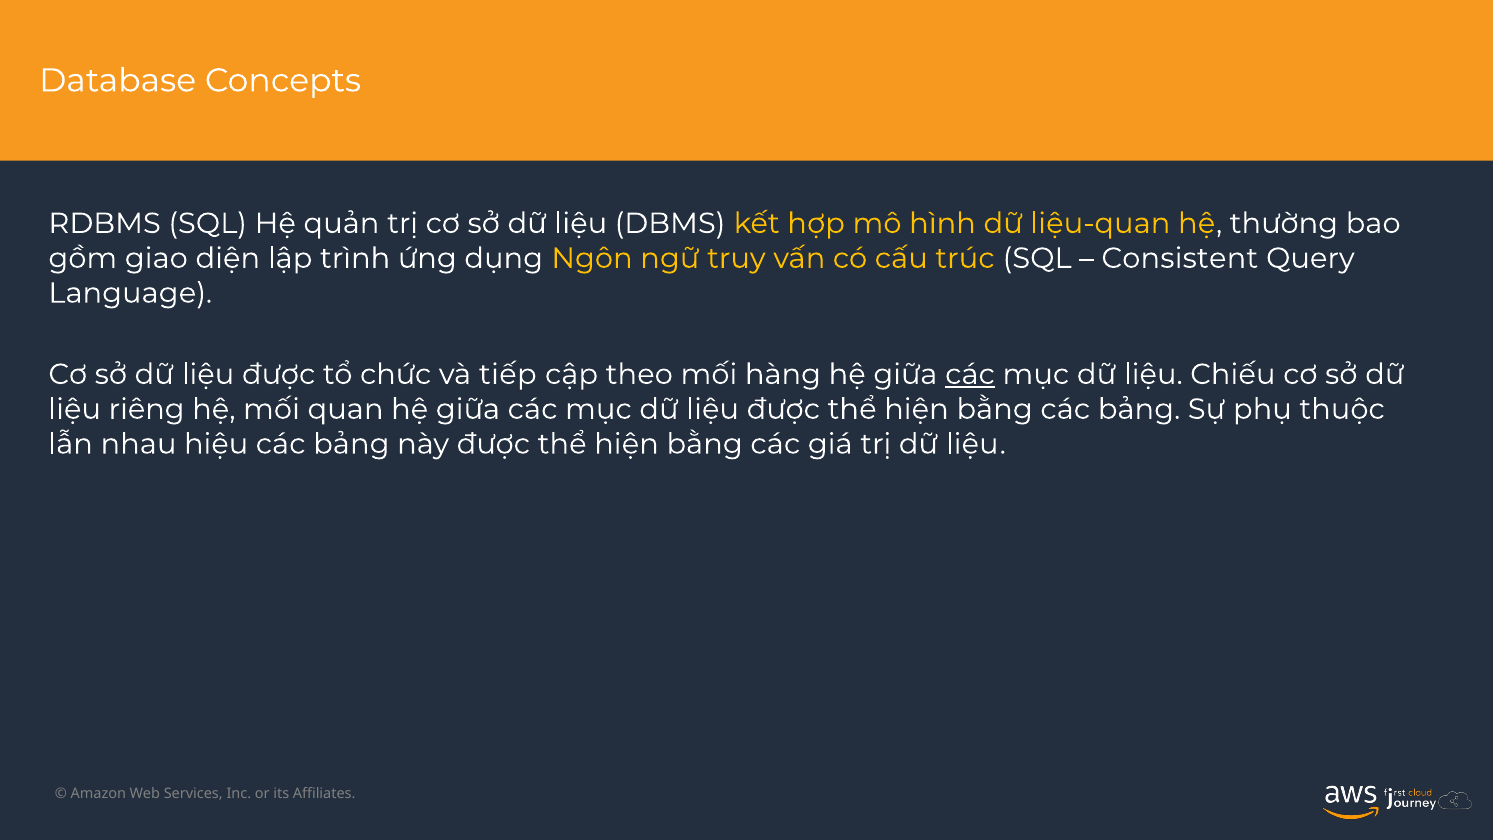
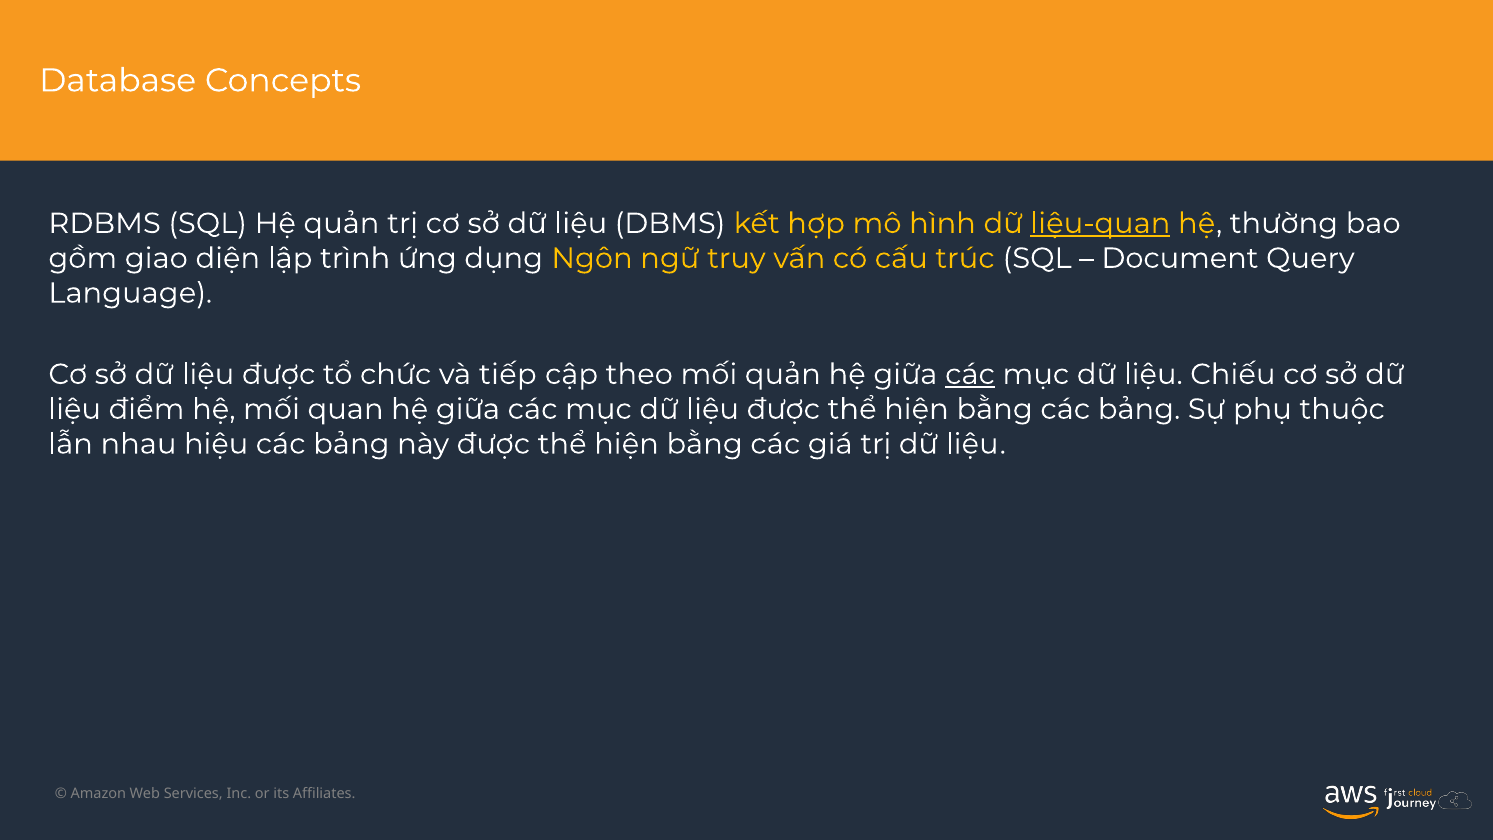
liệu-quan underline: none -> present
Consistent: Consistent -> Document
mối hàng: hàng -> quản
riêng: riêng -> điểm
